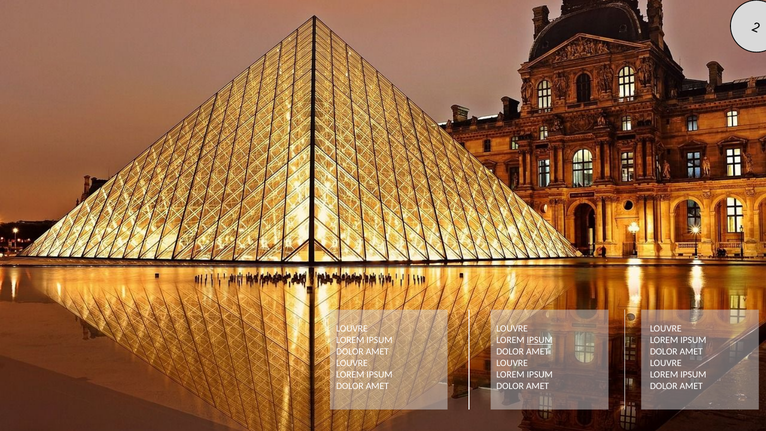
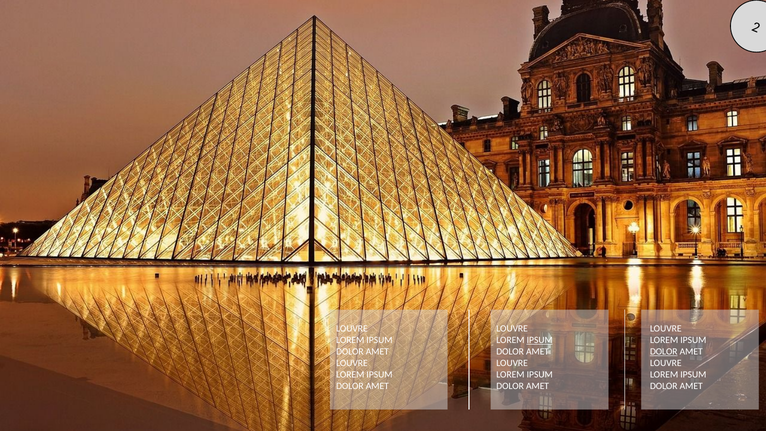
DOLOR at (664, 352) underline: none -> present
